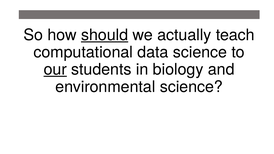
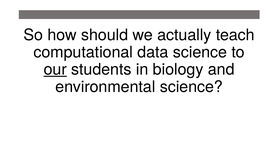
should underline: present -> none
